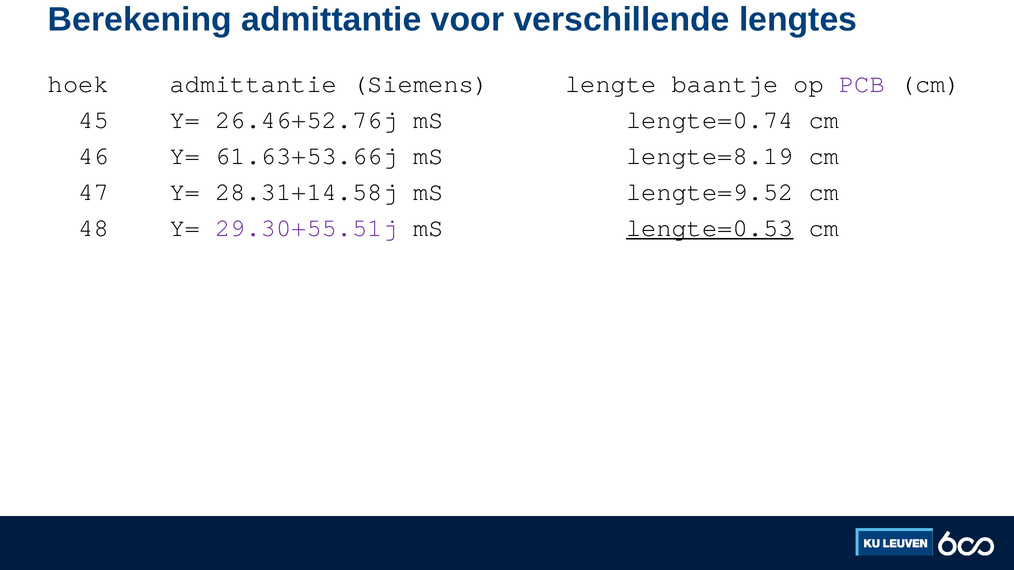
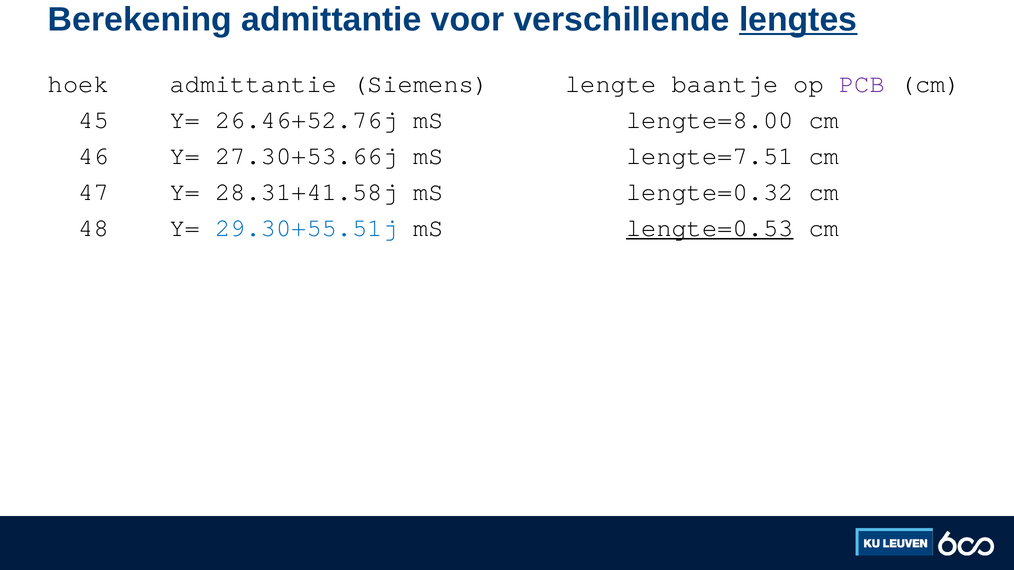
lengtes underline: none -> present
lengte=0.74: lengte=0.74 -> lengte=8.00
61.63+53.66j: 61.63+53.66j -> 27.30+53.66j
lengte=8.19: lengte=8.19 -> lengte=7.51
28.31+14.58j: 28.31+14.58j -> 28.31+41.58j
lengte=9.52: lengte=9.52 -> lengte=0.32
29.30+55.51j colour: purple -> blue
